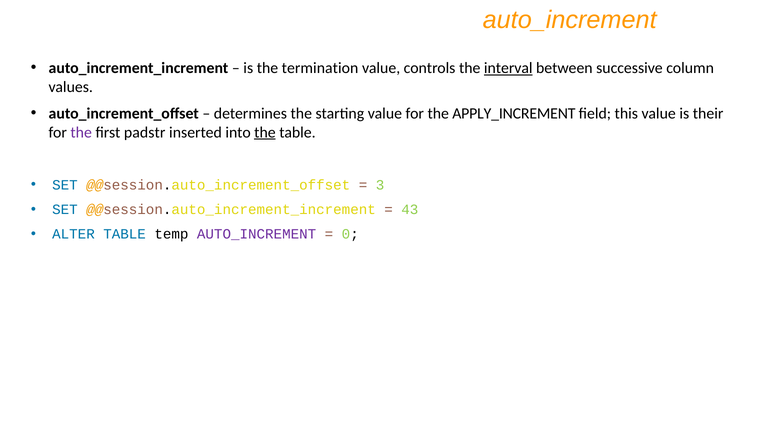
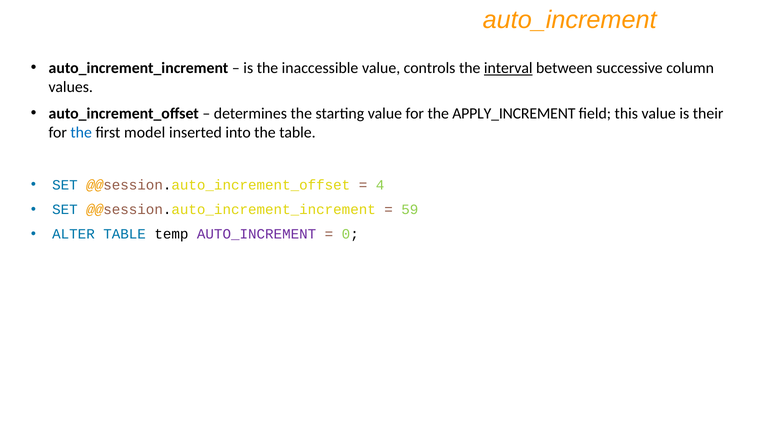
termination: termination -> inaccessible
the at (81, 132) colour: purple -> blue
padstr: padstr -> model
the at (265, 132) underline: present -> none
3: 3 -> 4
43: 43 -> 59
